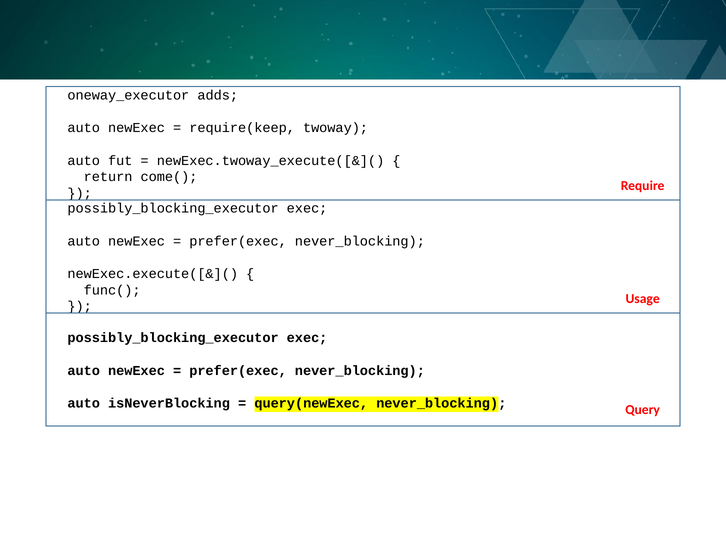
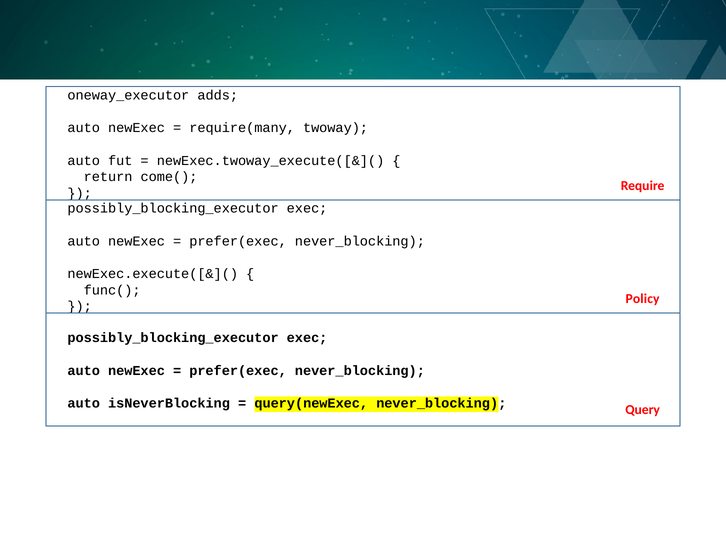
require(keep: require(keep -> require(many
Usage: Usage -> Policy
